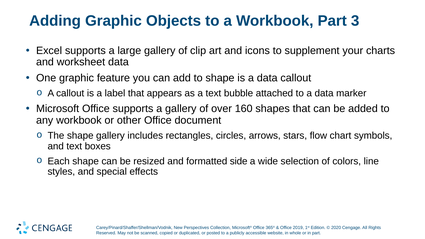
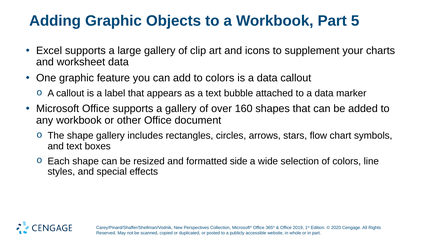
3: 3 -> 5
to shape: shape -> colors
